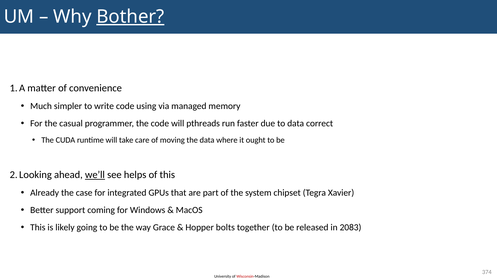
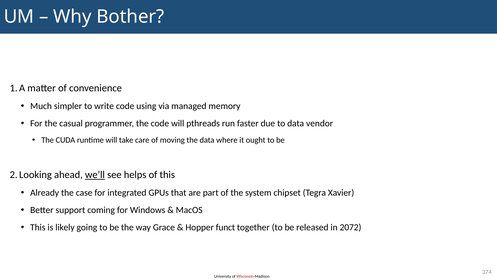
Bother underline: present -> none
correct: correct -> vendor
bolts: bolts -> funct
2083: 2083 -> 2072
